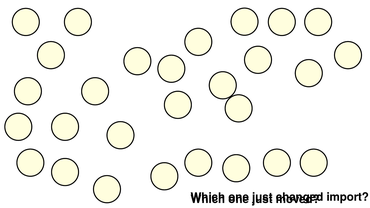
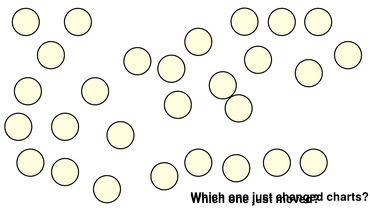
import: import -> charts
